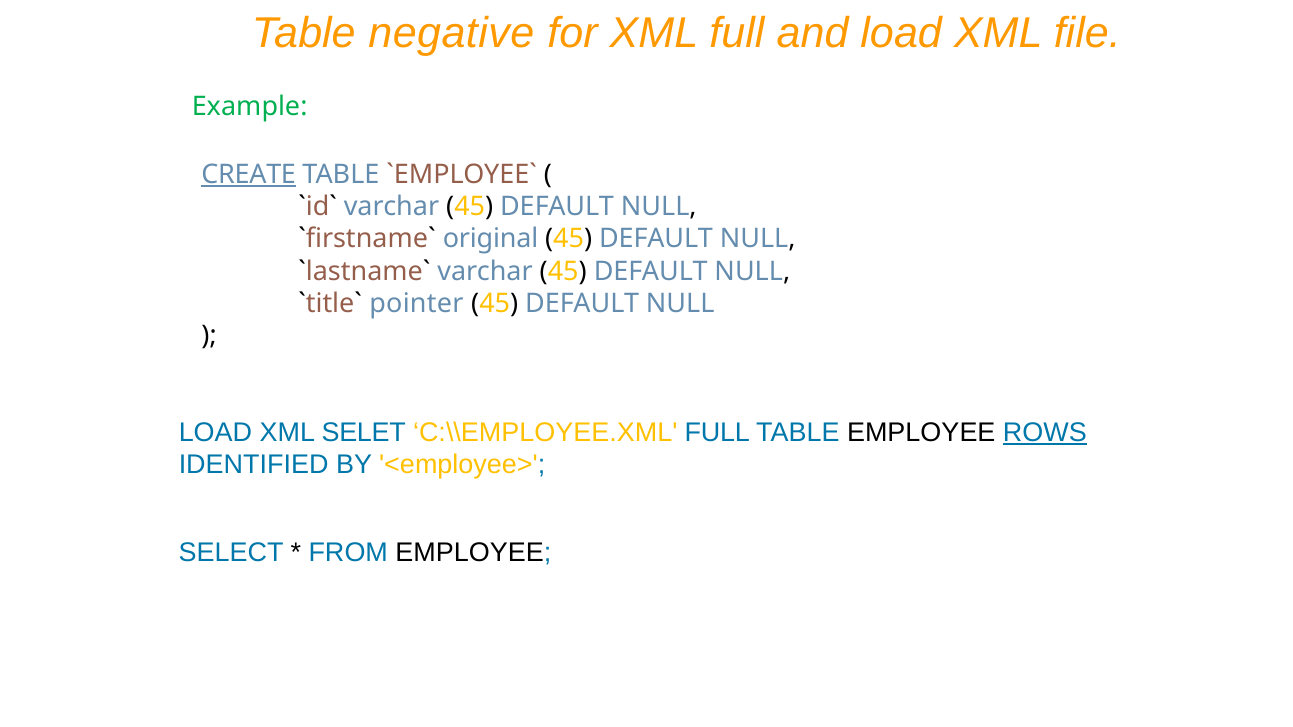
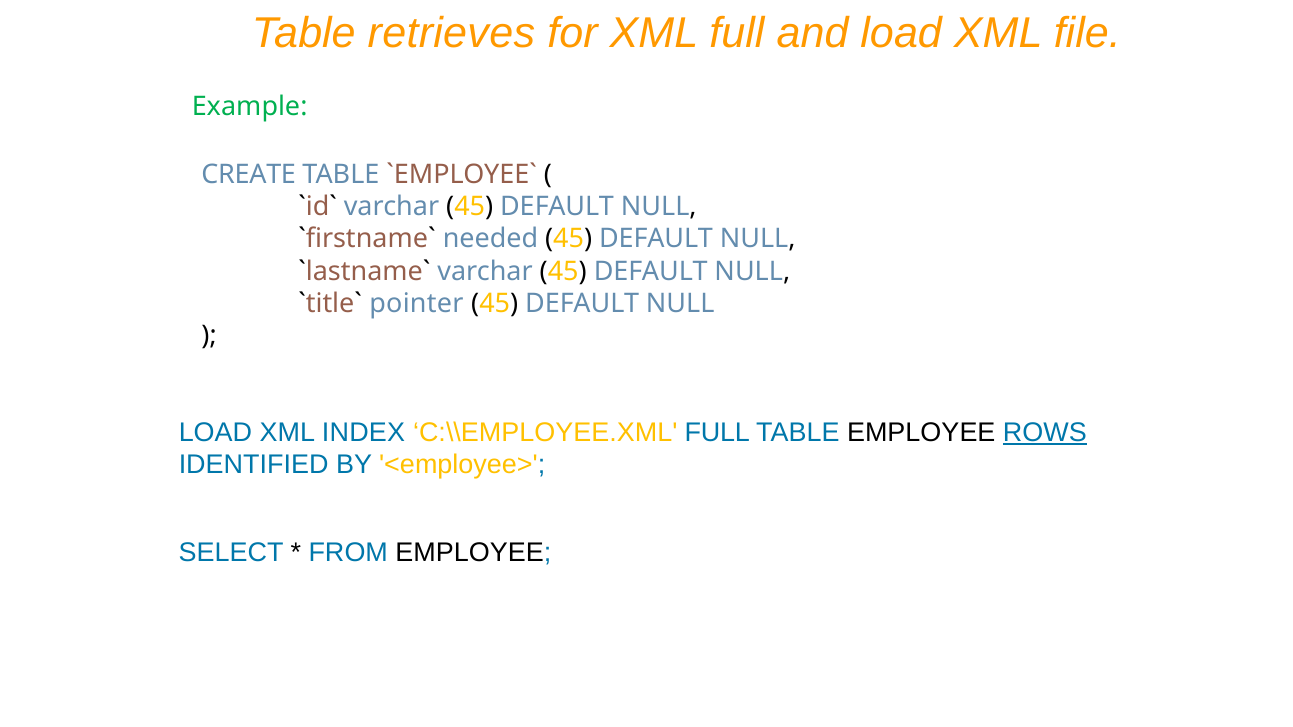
negative: negative -> retrieves
CREATE underline: present -> none
original: original -> needed
SELET: SELET -> INDEX
